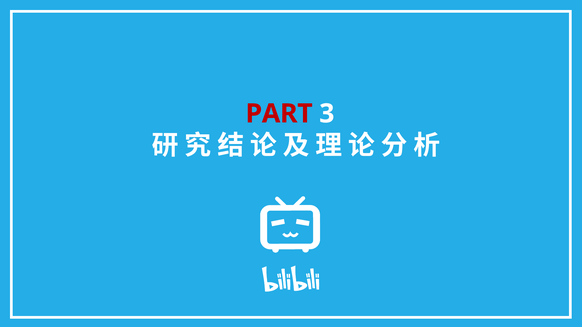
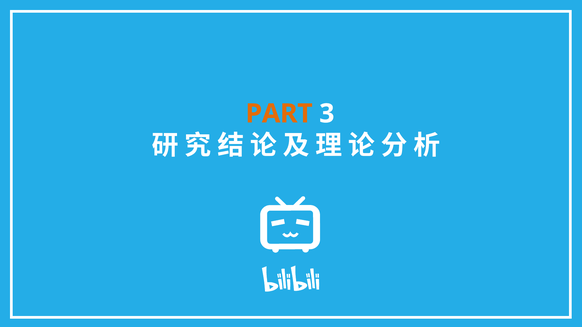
PART colour: red -> orange
